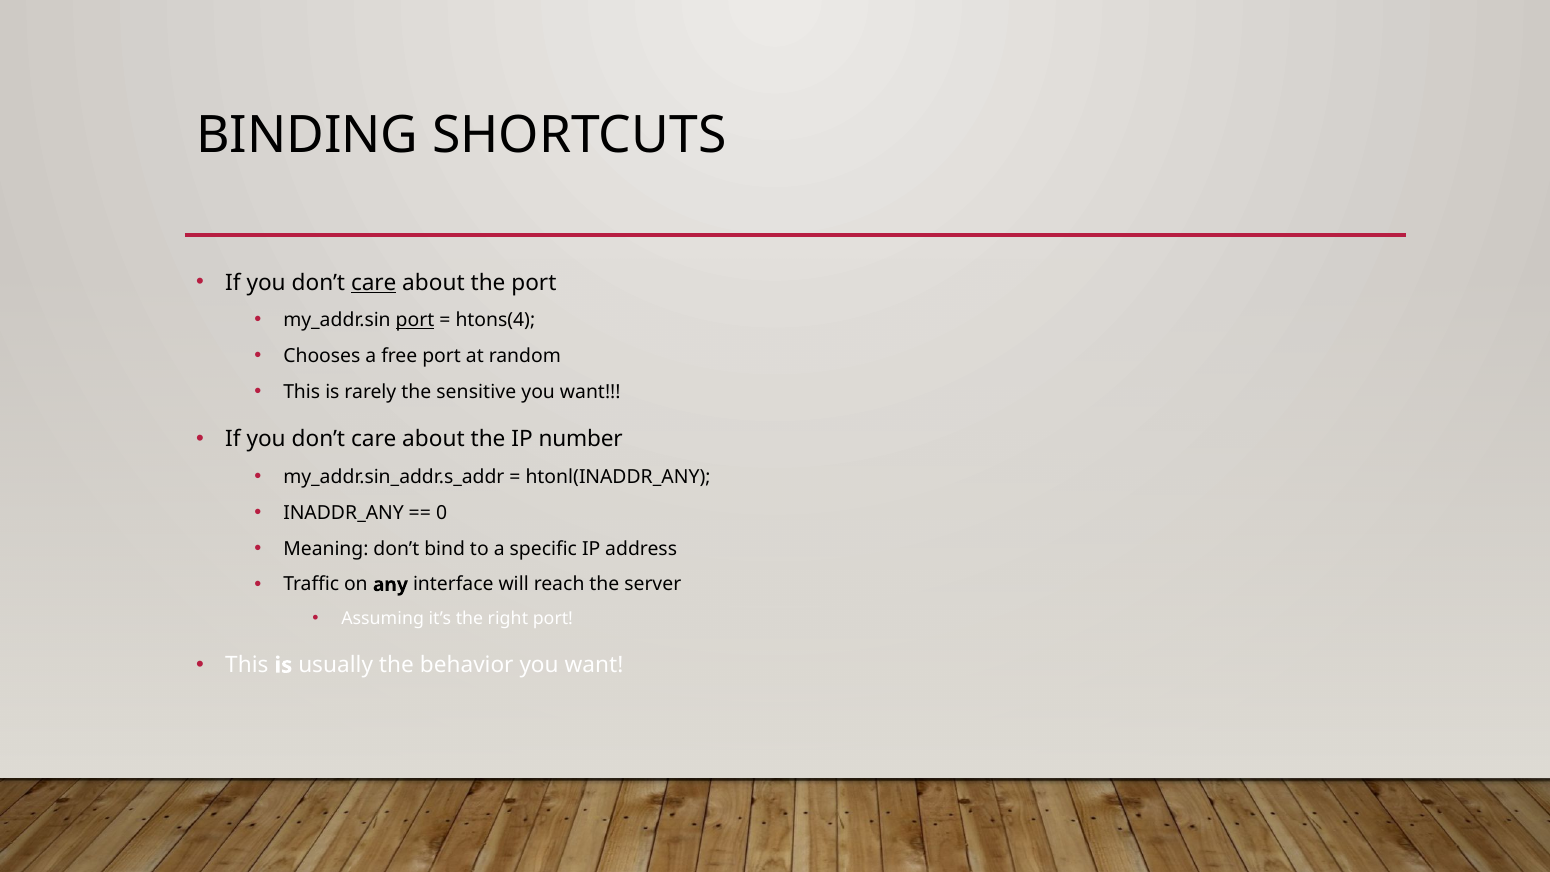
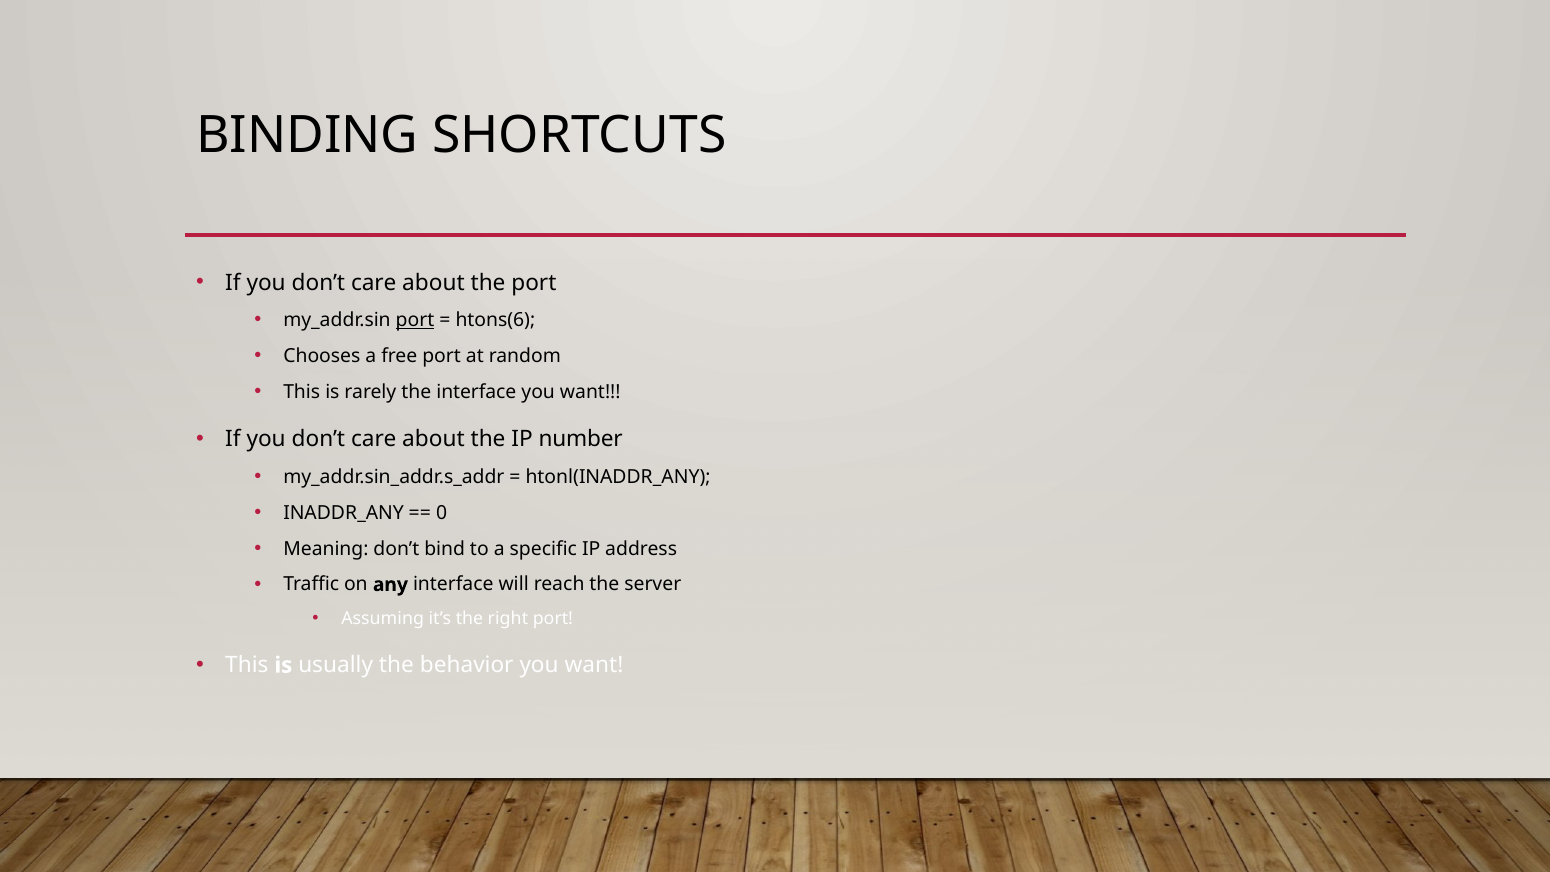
care at (374, 283) underline: present -> none
htons(4: htons(4 -> htons(6
the sensitive: sensitive -> interface
